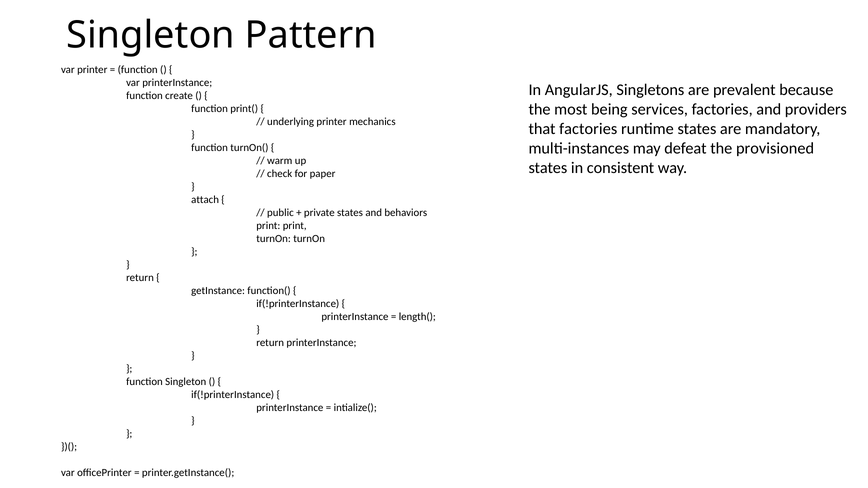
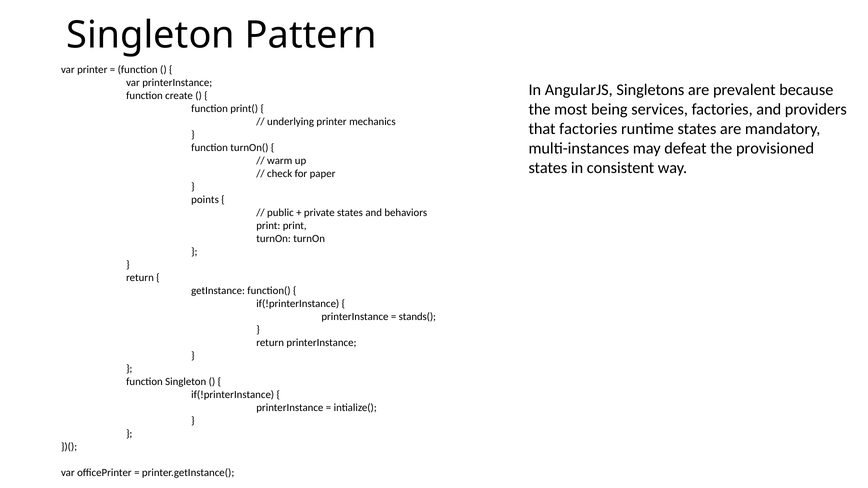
attach: attach -> points
length(: length( -> stands(
